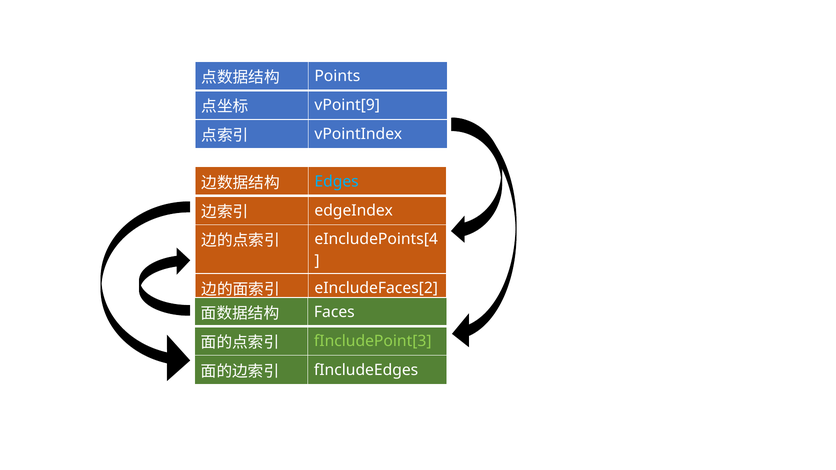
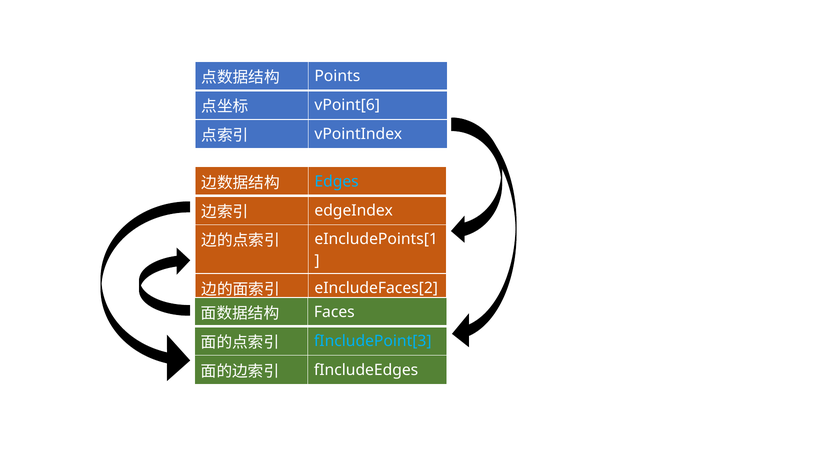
vPoint[9: vPoint[9 -> vPoint[6
eIncludePoints[4: eIncludePoints[4 -> eIncludePoints[1
fIncludePoint[3 colour: light green -> light blue
